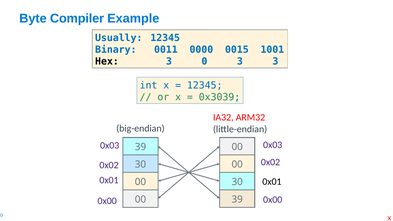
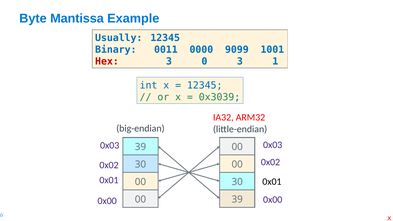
Compiler: Compiler -> Mantissa
0015: 0015 -> 9099
Hex colour: black -> red
3 3: 3 -> 1
